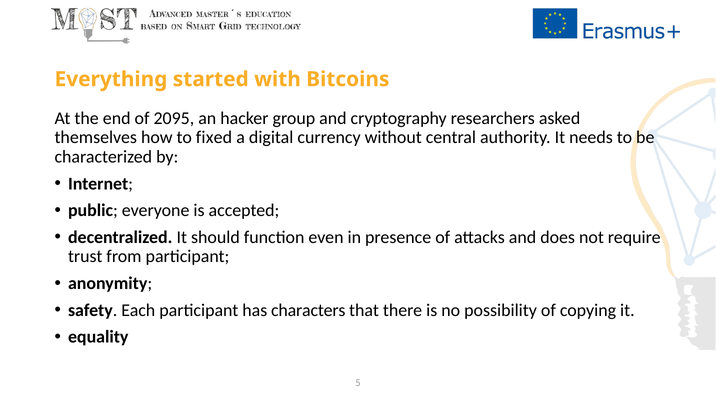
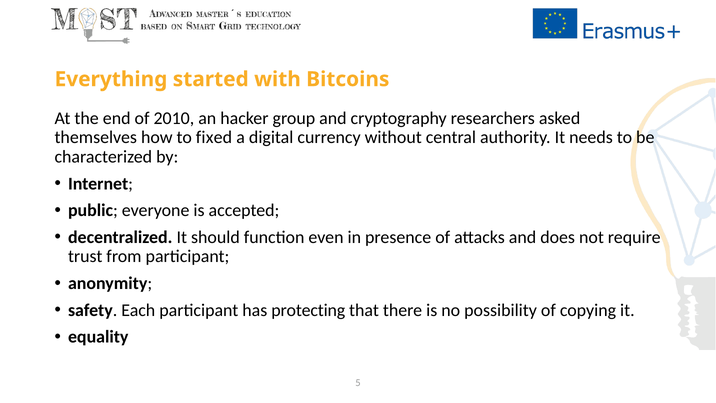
2095: 2095 -> 2010
characters: characters -> protecting
